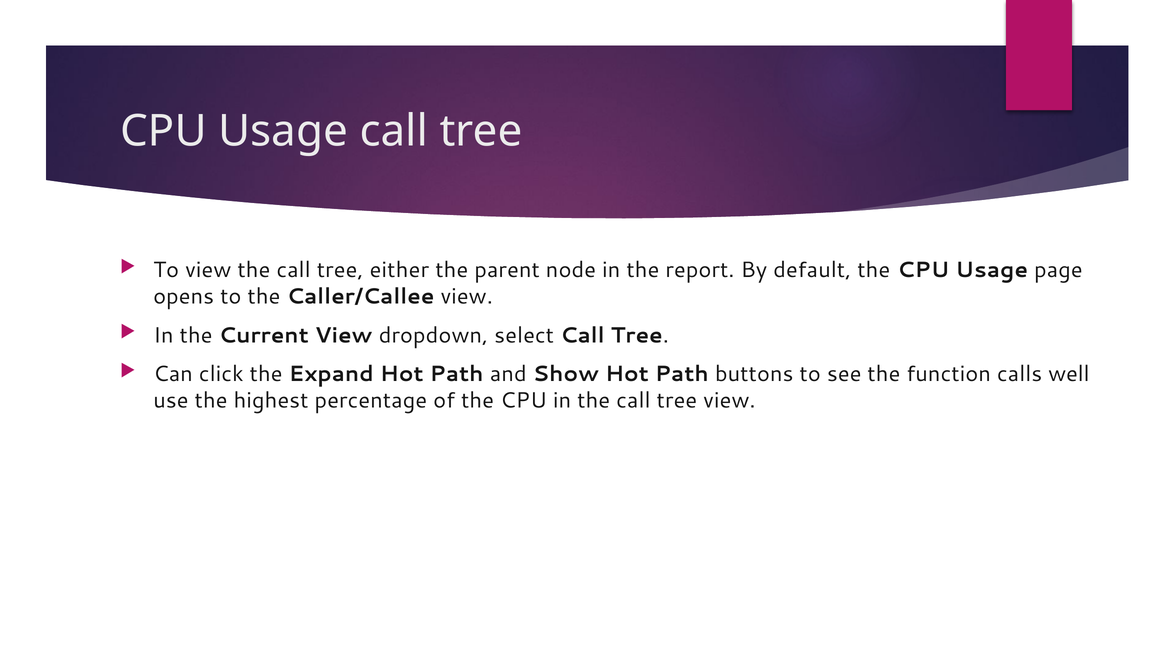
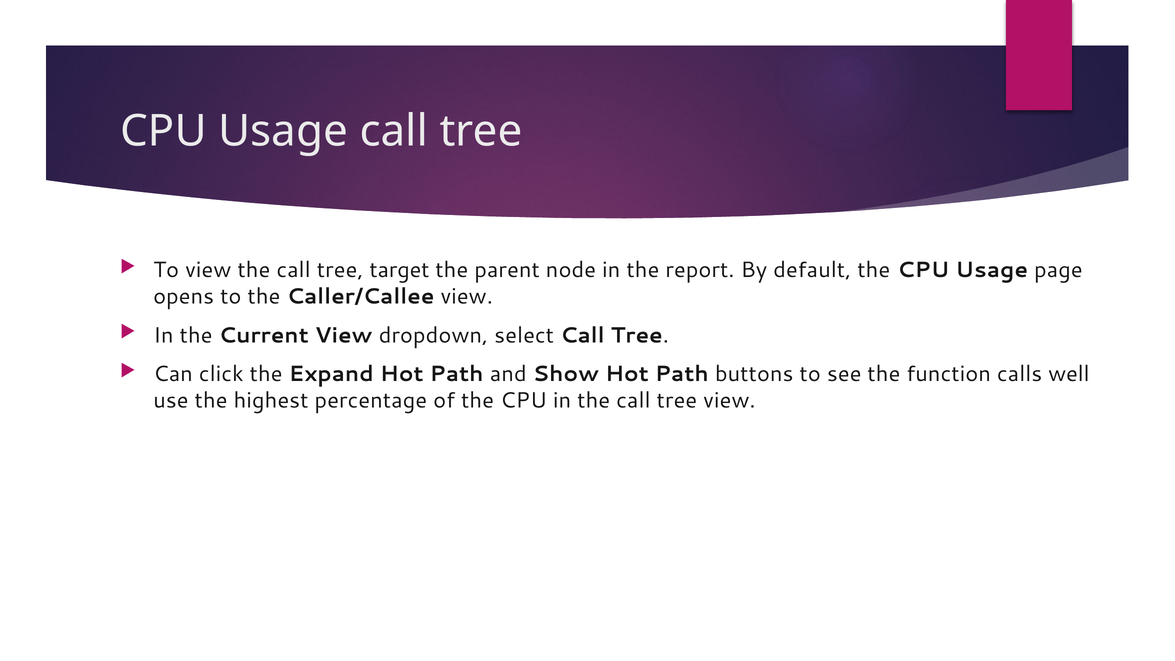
either: either -> target
